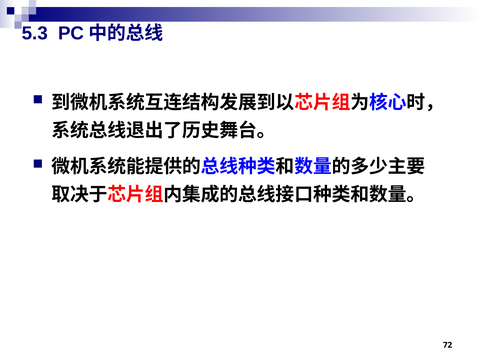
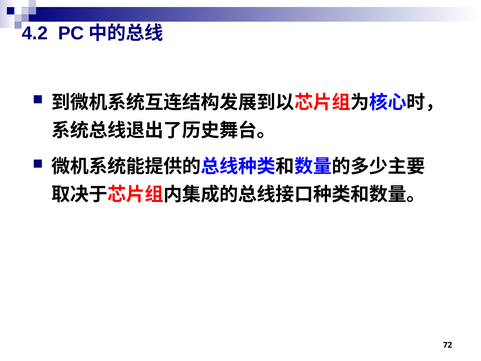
5.3: 5.3 -> 4.2
